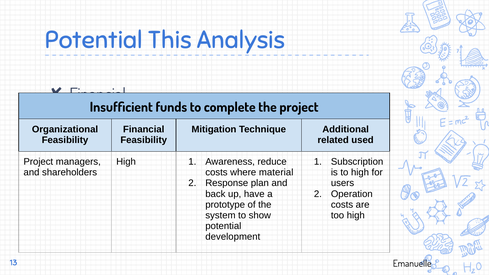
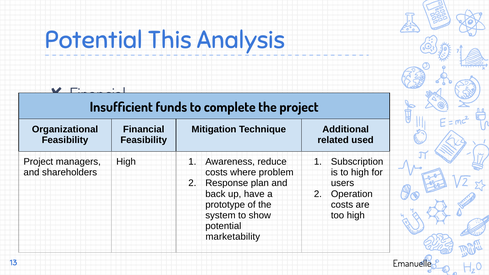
material: material -> problem
development: development -> marketability
